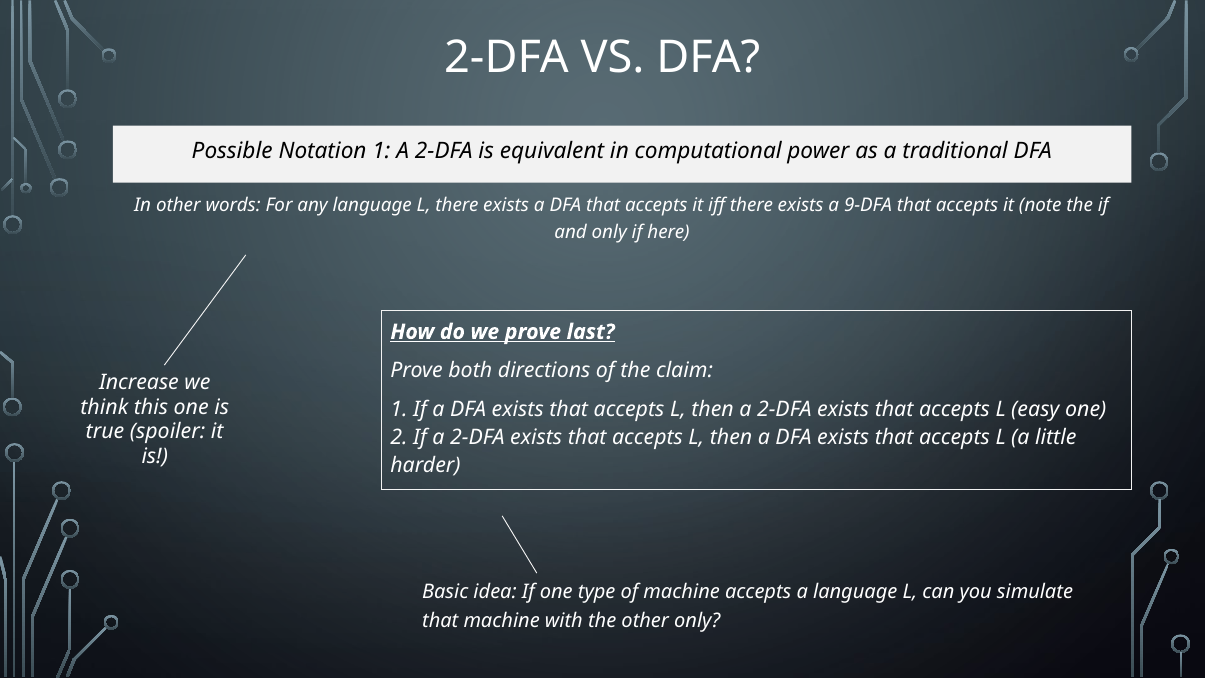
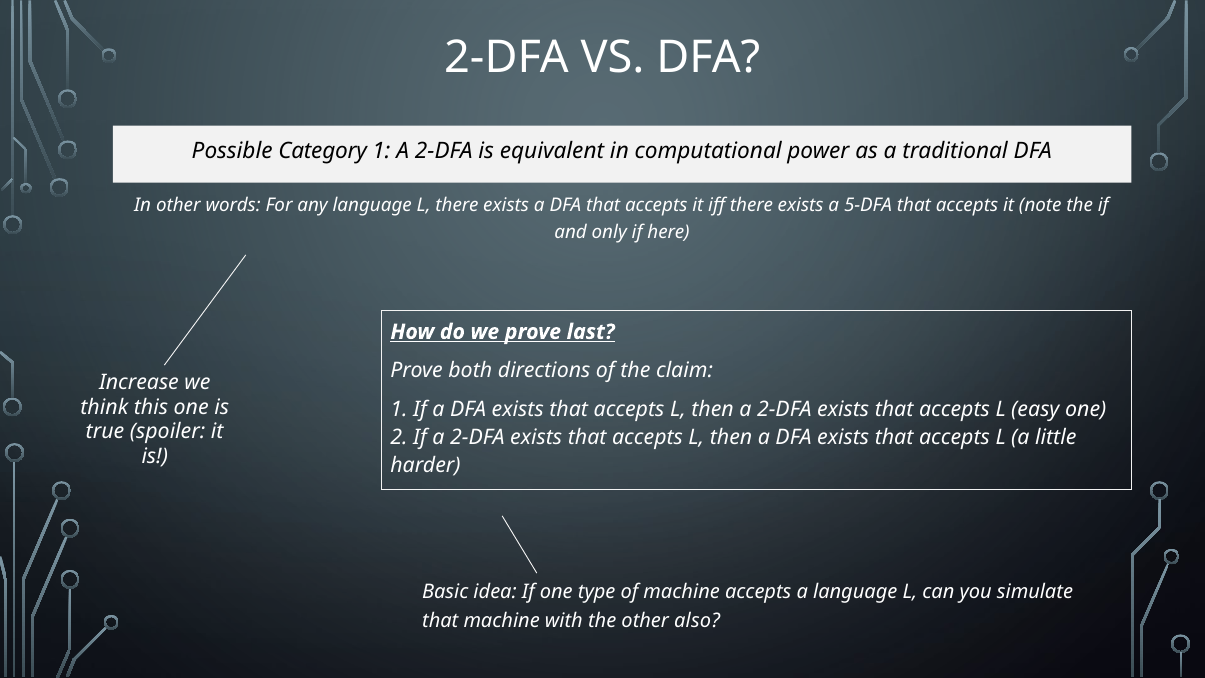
Notation: Notation -> Category
9-DFA: 9-DFA -> 5-DFA
other only: only -> also
